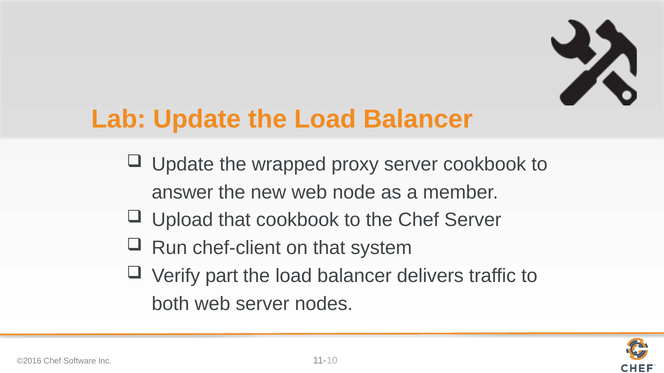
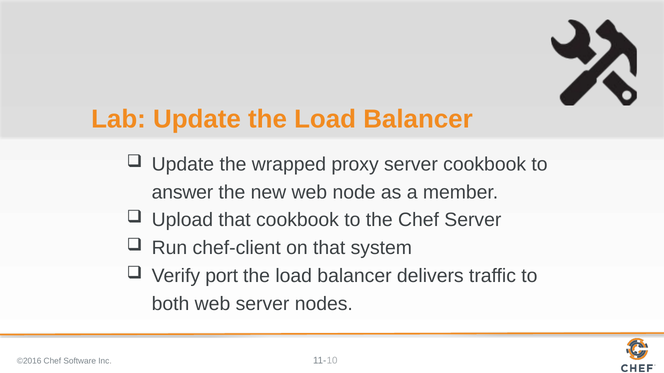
part: part -> port
